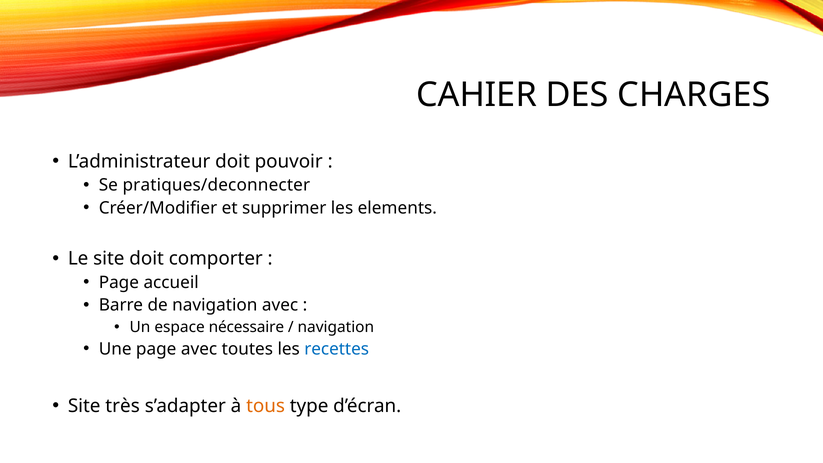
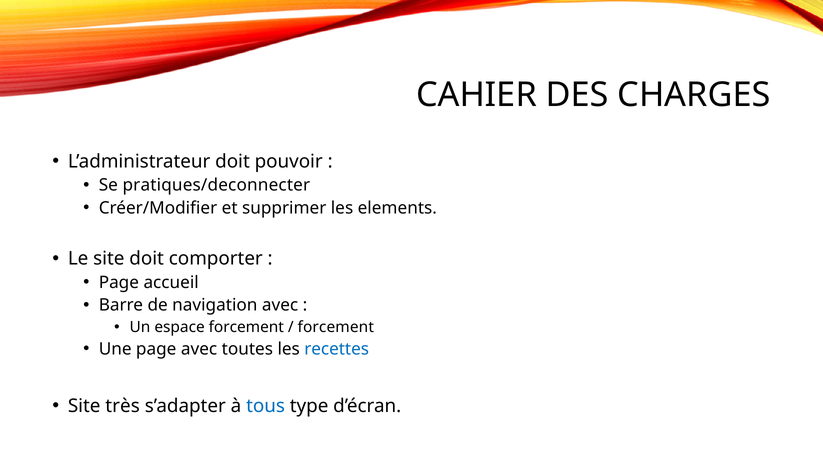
espace nécessaire: nécessaire -> forcement
navigation at (336, 327): navigation -> forcement
tous colour: orange -> blue
